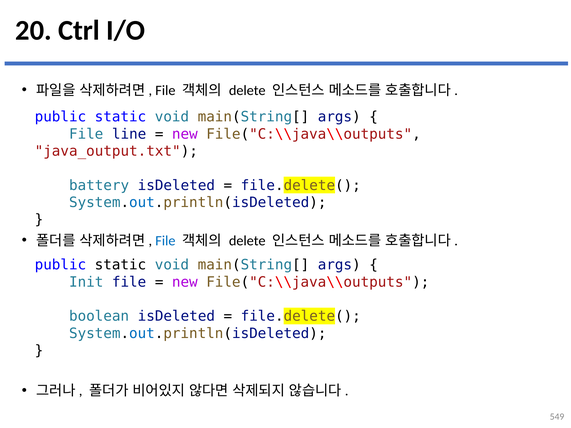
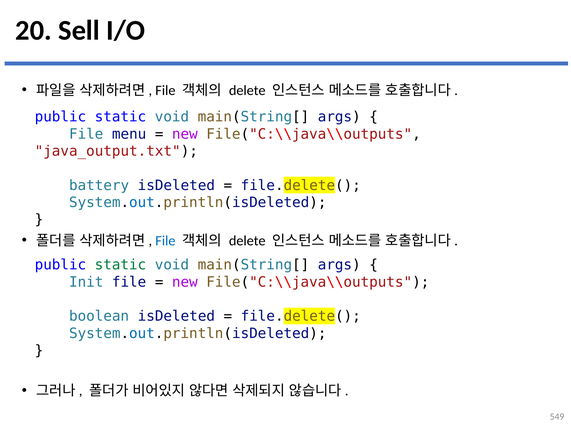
Ctrl: Ctrl -> Sell
line: line -> menu
static at (120, 265) colour: black -> green
